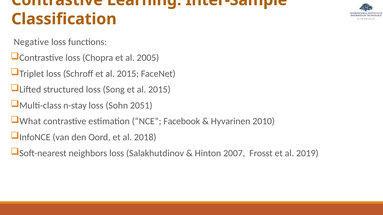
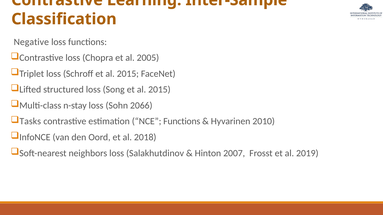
2051: 2051 -> 2066
What: What -> Tasks
NCE Facebook: Facebook -> Functions
